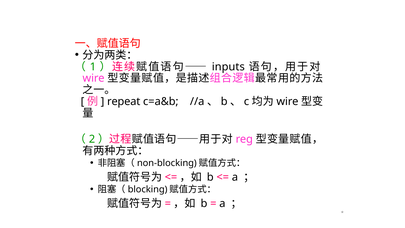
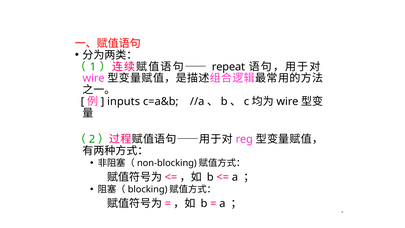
inputs: inputs -> repeat
repeat: repeat -> inputs
